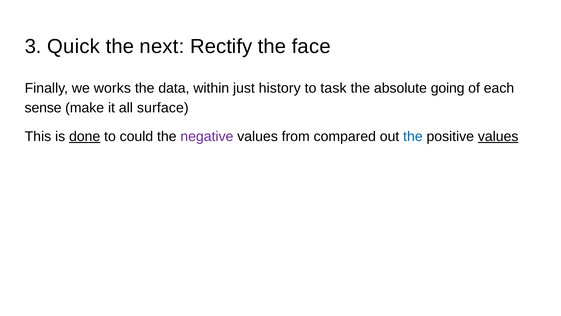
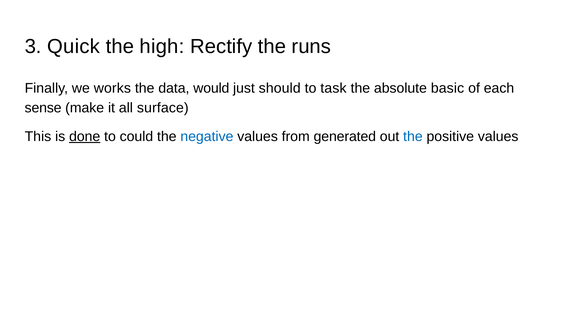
next: next -> high
face: face -> runs
within: within -> would
history: history -> should
going: going -> basic
negative colour: purple -> blue
compared: compared -> generated
values at (498, 136) underline: present -> none
